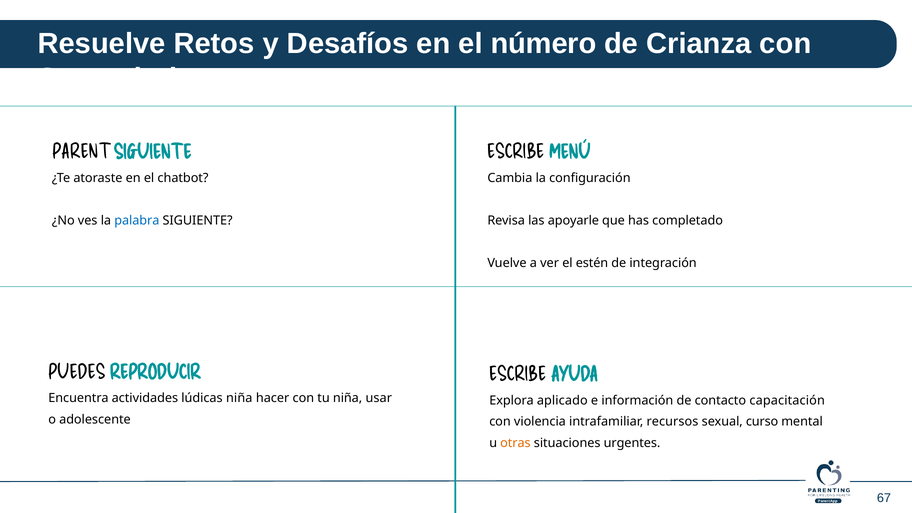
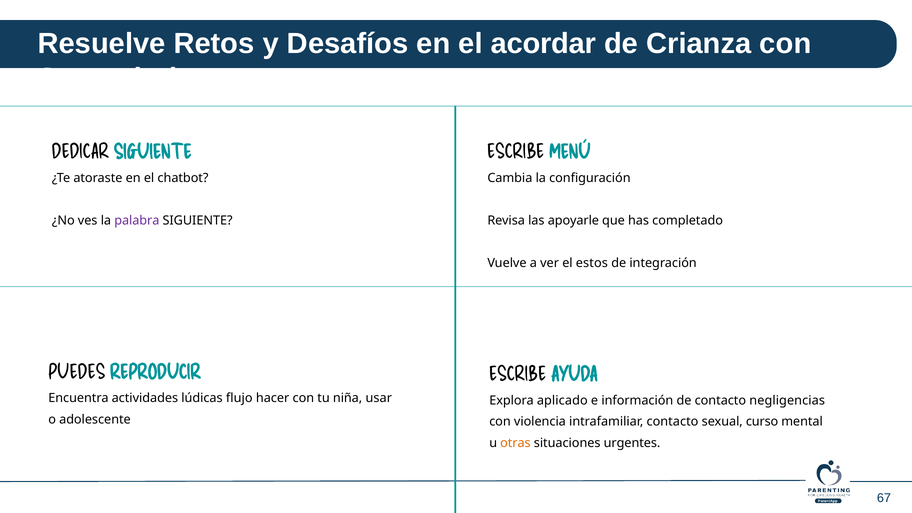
número: número -> acordar
PARENT: PARENT -> DEDICAR
palabra colour: blue -> purple
estén: estén -> estos
lúdicas niña: niña -> flujo
capacitación: capacitación -> negligencias
intrafamiliar recursos: recursos -> contacto
